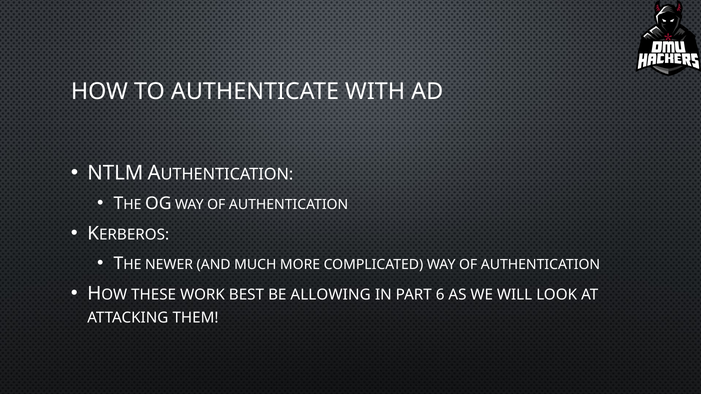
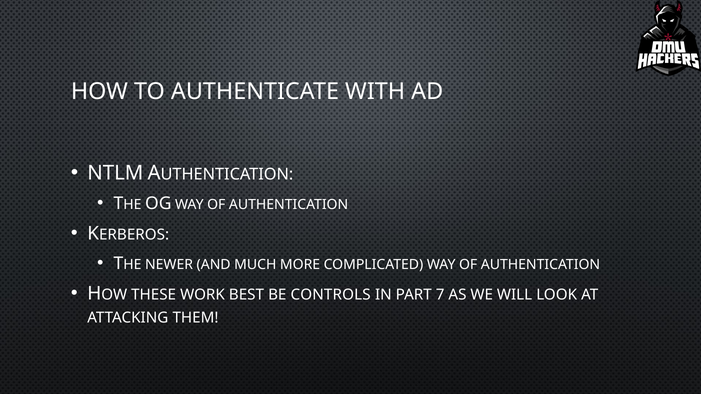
ALLOWING: ALLOWING -> CONTROLS
6: 6 -> 7
